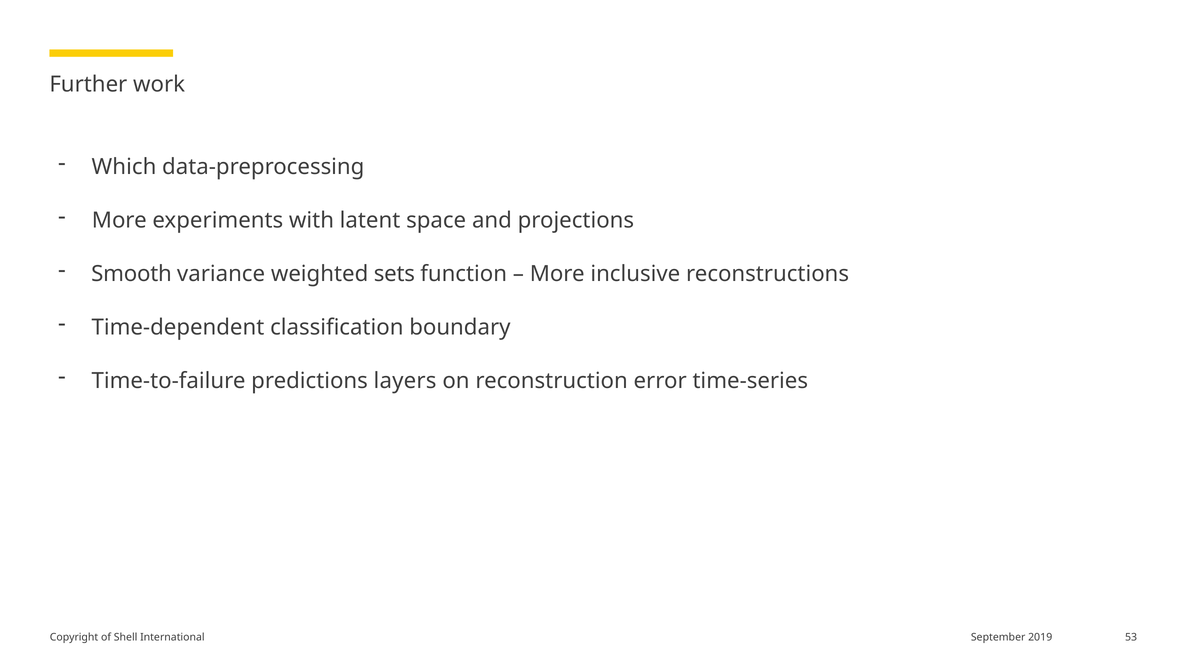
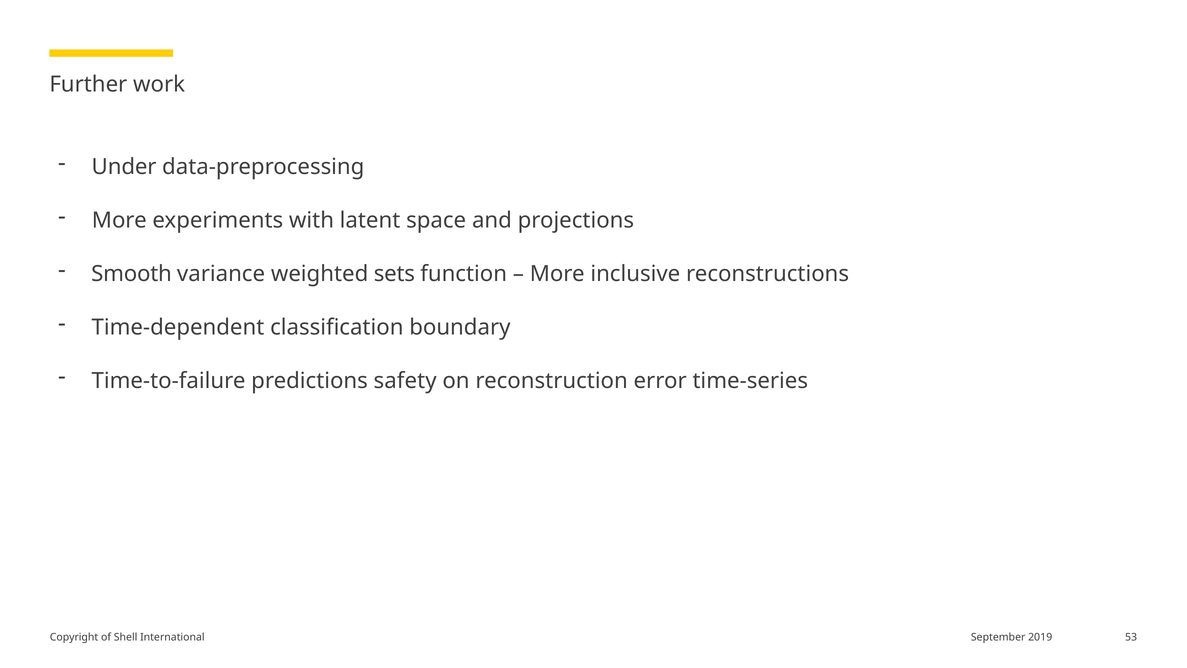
Which: Which -> Under
layers: layers -> safety
